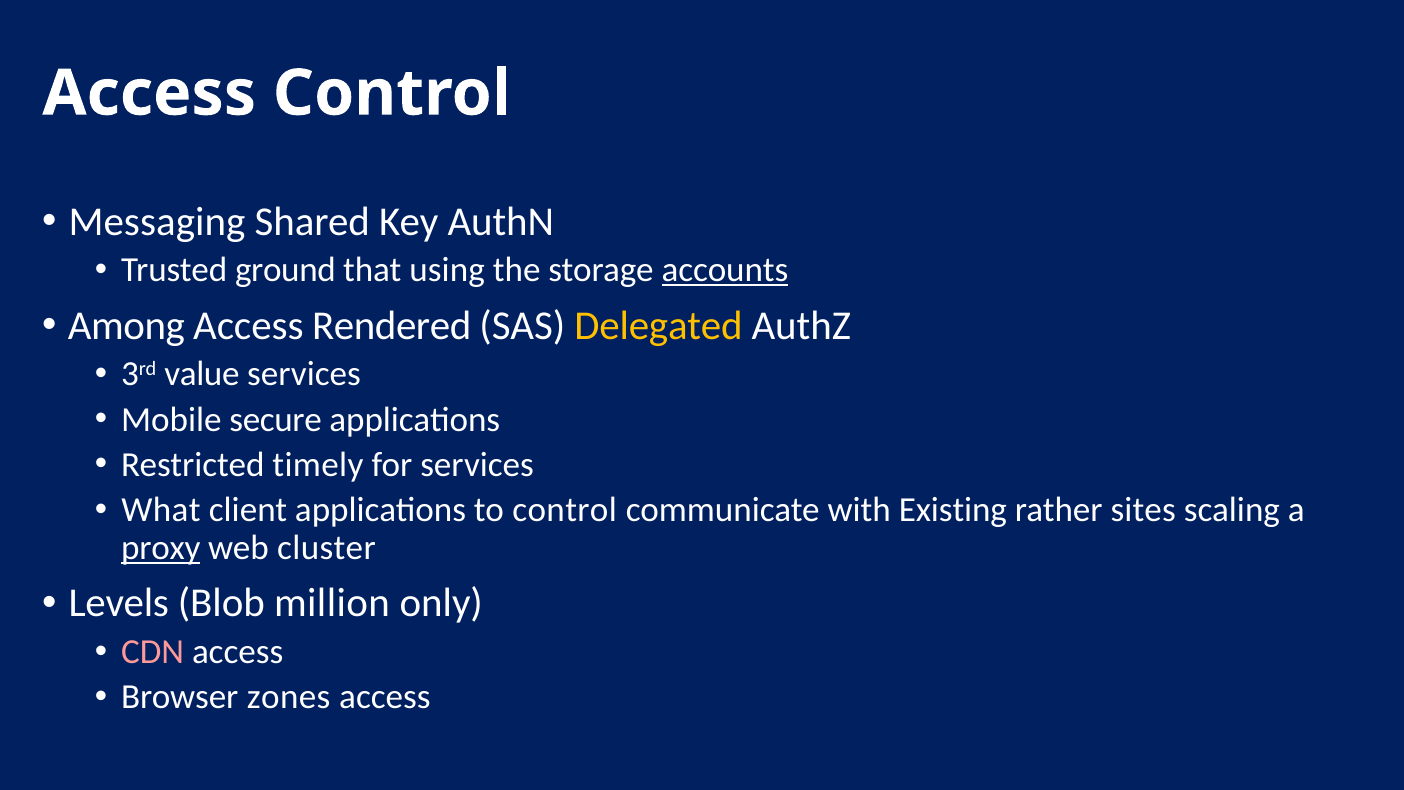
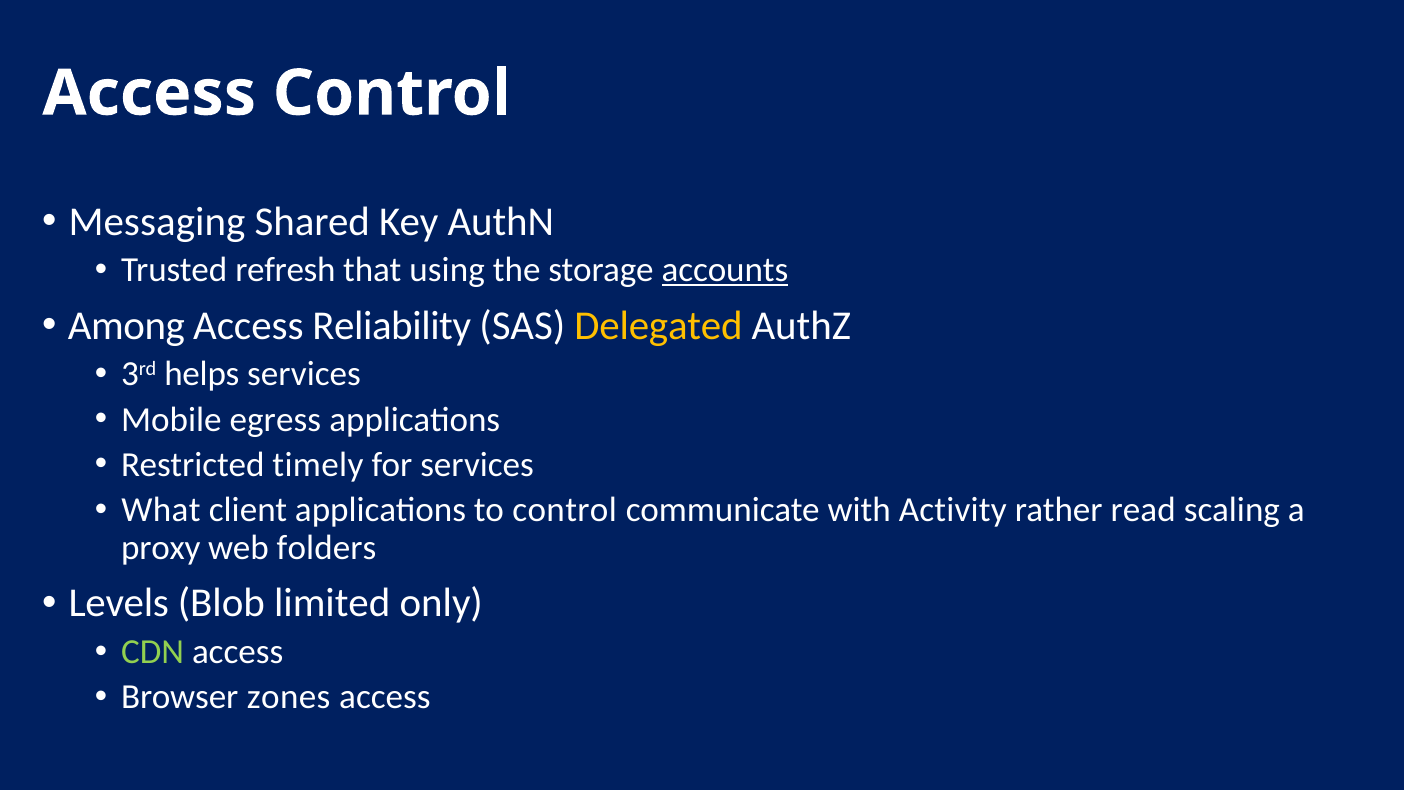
ground: ground -> refresh
Rendered: Rendered -> Reliability
value: value -> helps
secure: secure -> egress
Existing: Existing -> Activity
sites: sites -> read
proxy underline: present -> none
cluster: cluster -> folders
million: million -> limited
CDN colour: pink -> light green
